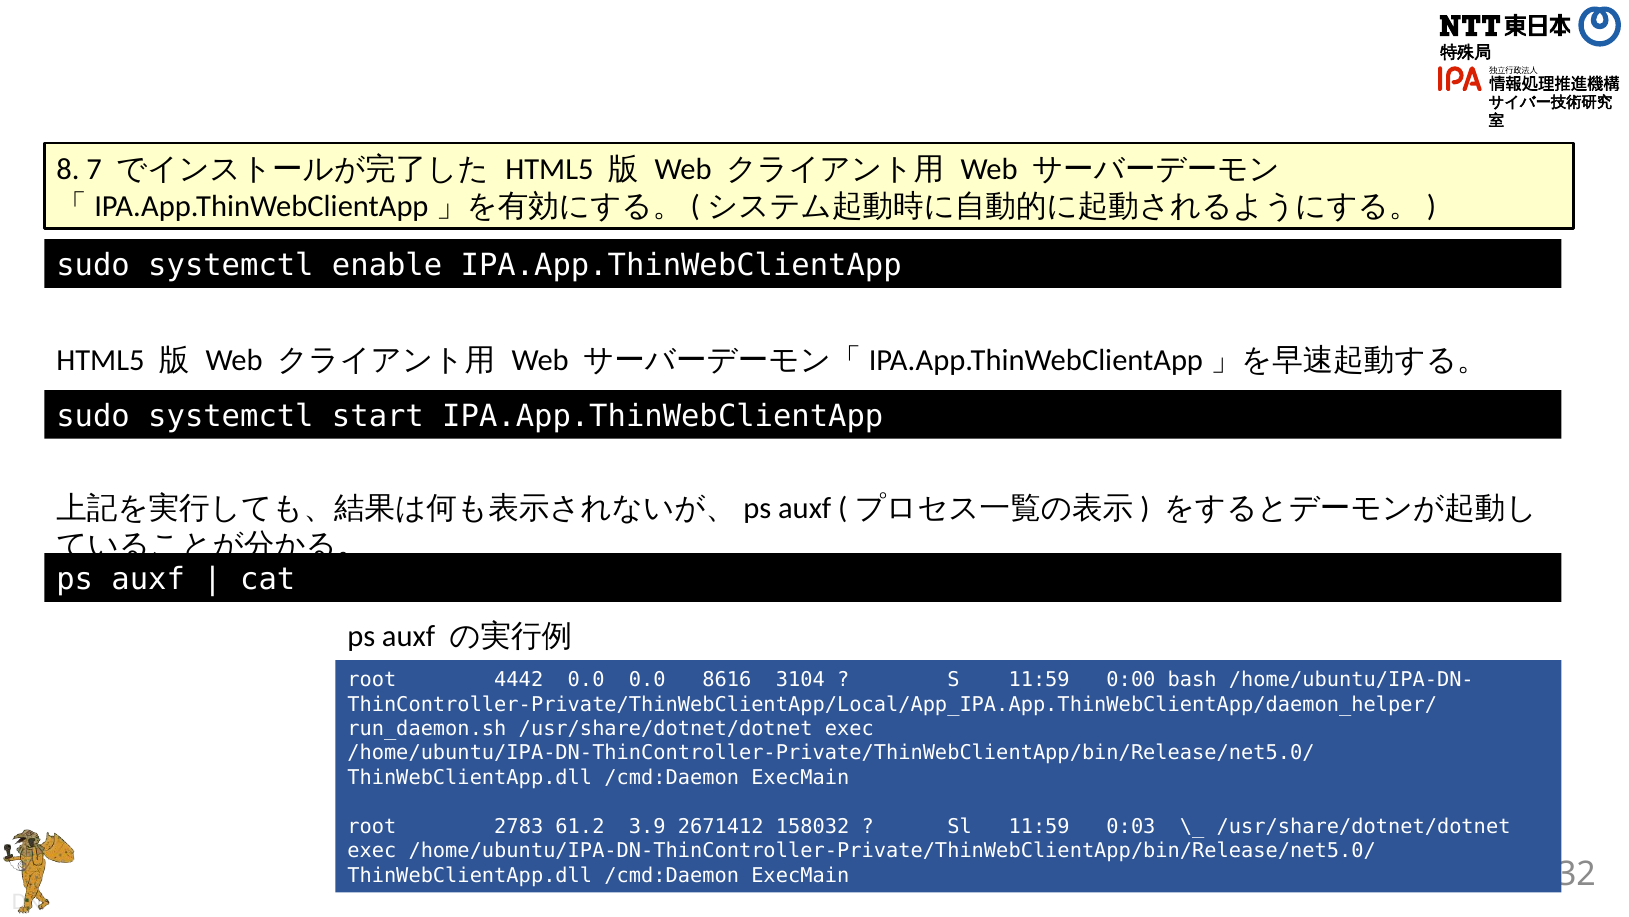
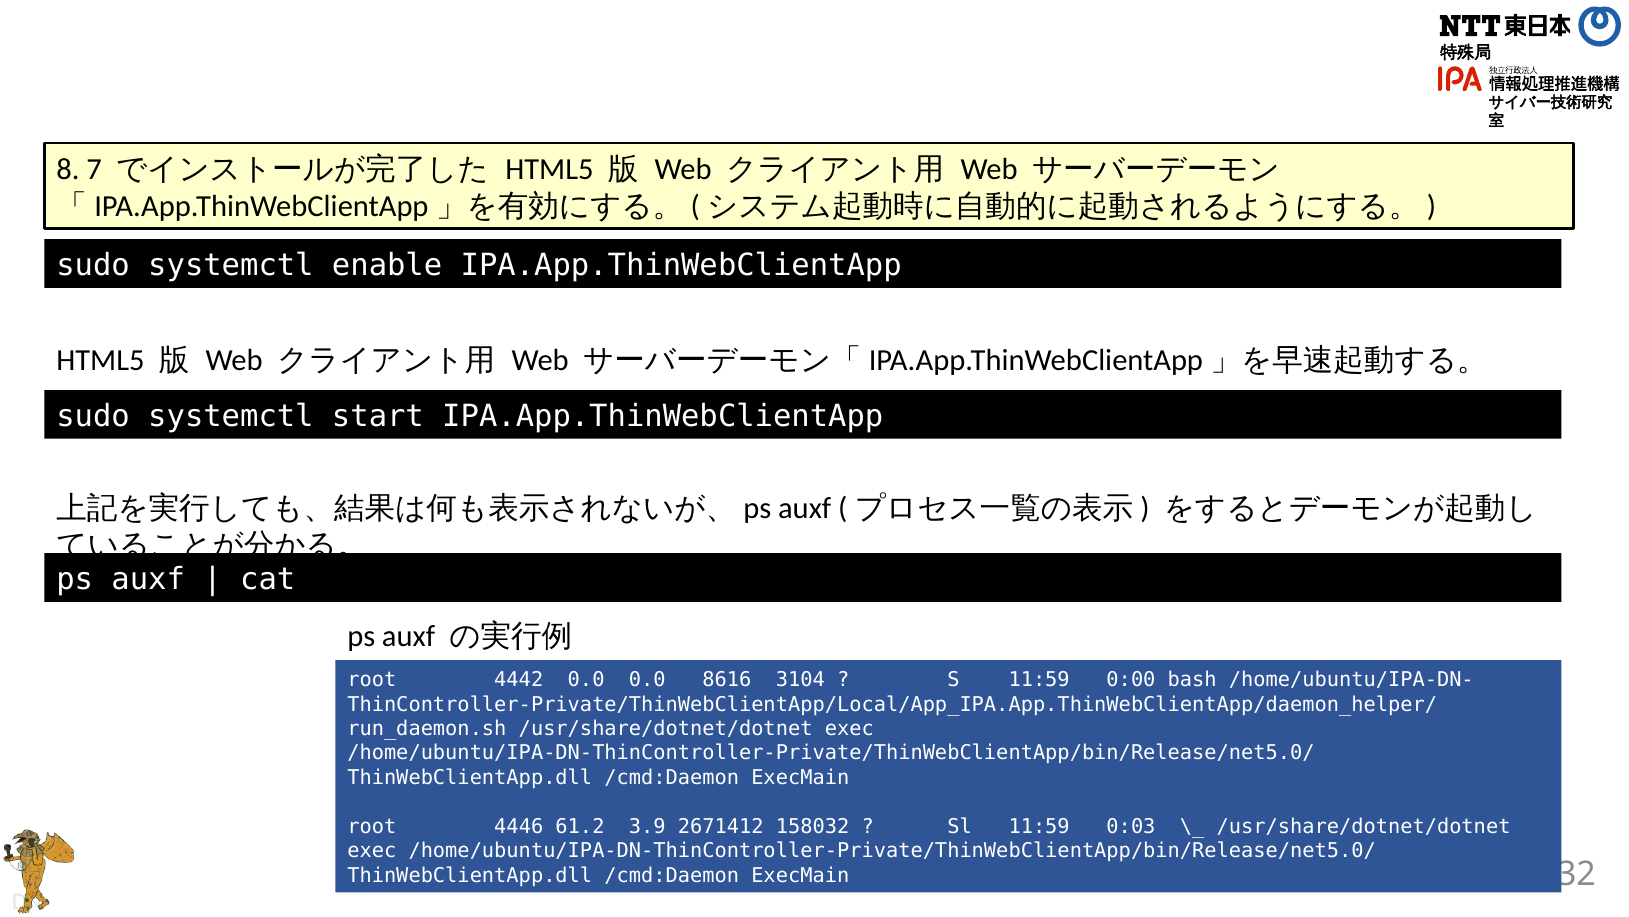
2783: 2783 -> 4446
